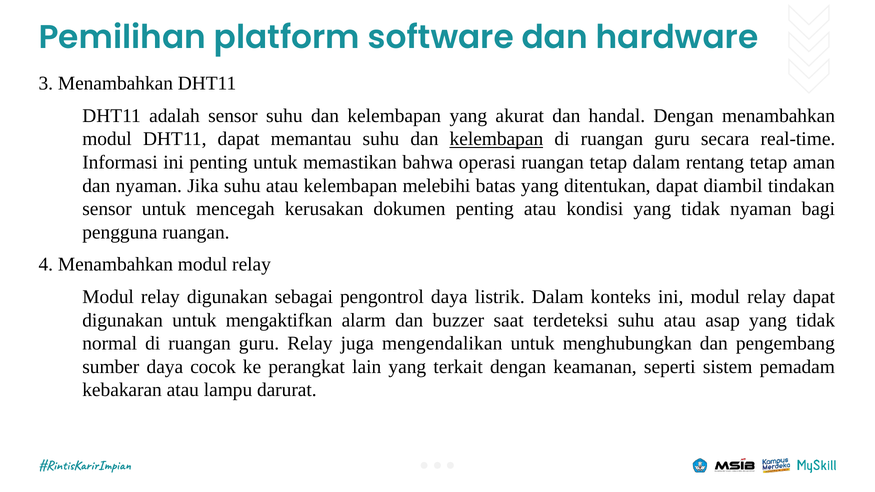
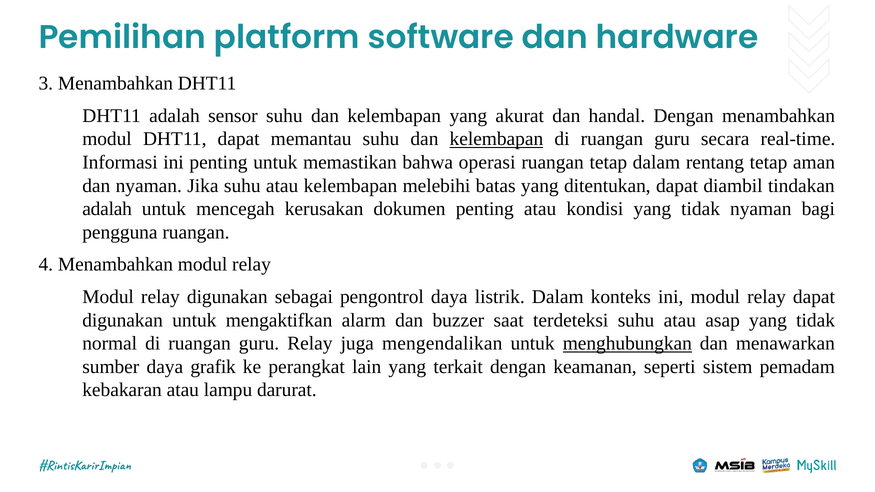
sensor at (107, 209): sensor -> adalah
menghubungkan underline: none -> present
pengembang: pengembang -> menawarkan
cocok: cocok -> grafik
